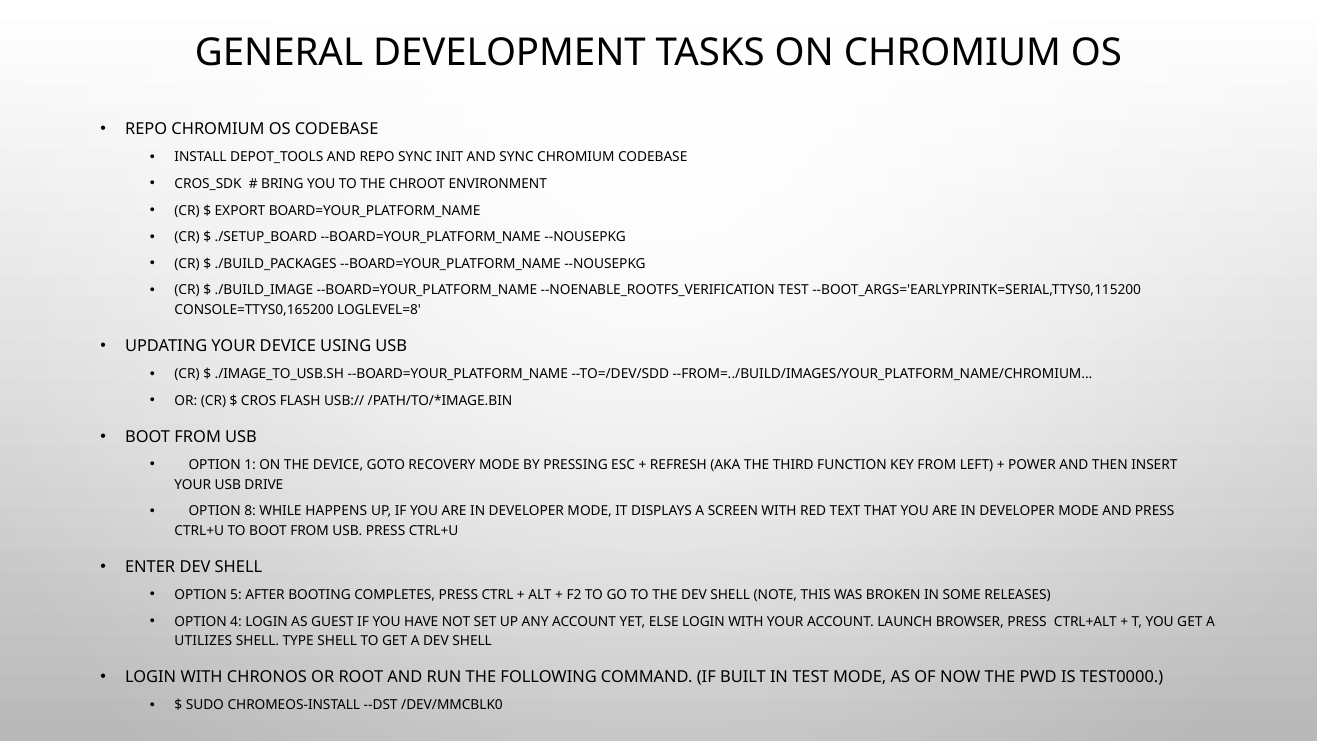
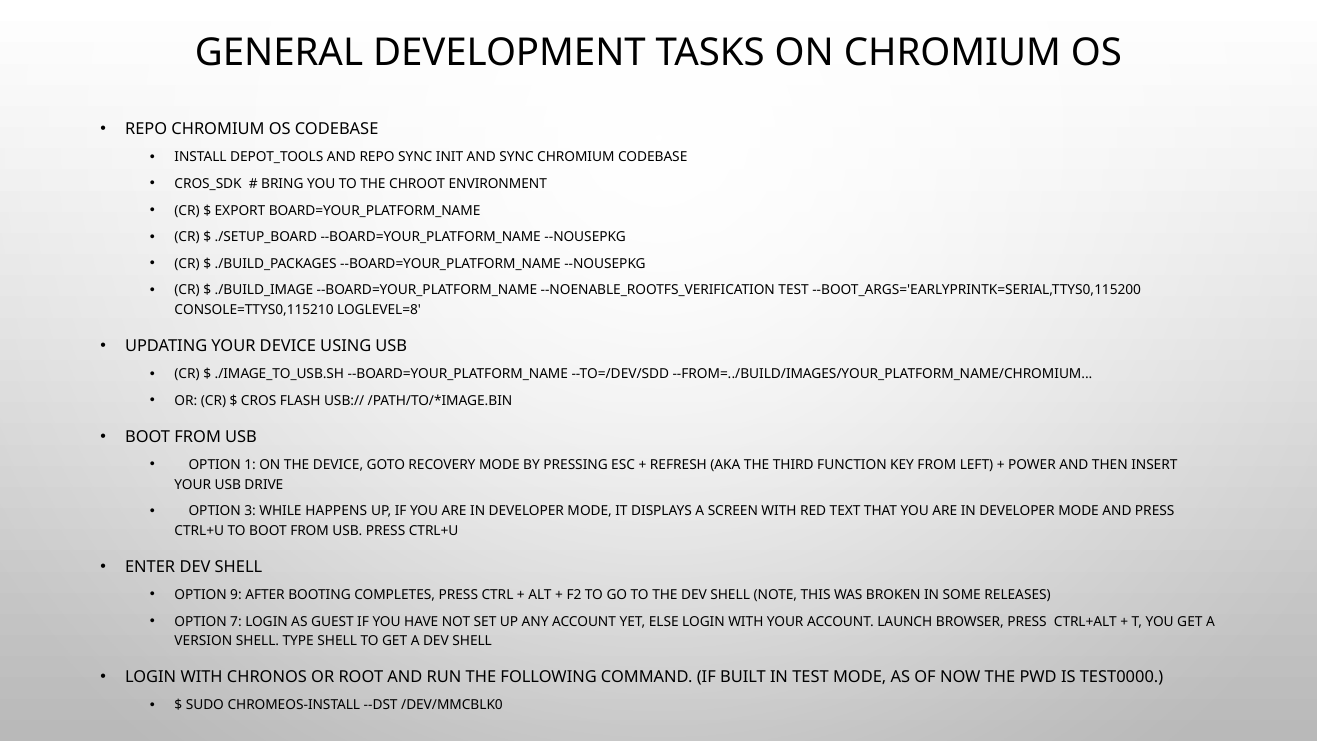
CONSOLE=TTYS0,165200: CONSOLE=TTYS0,165200 -> CONSOLE=TTYS0,115210
8: 8 -> 3
5: 5 -> 9
4: 4 -> 7
UTILIZES: UTILIZES -> VERSION
